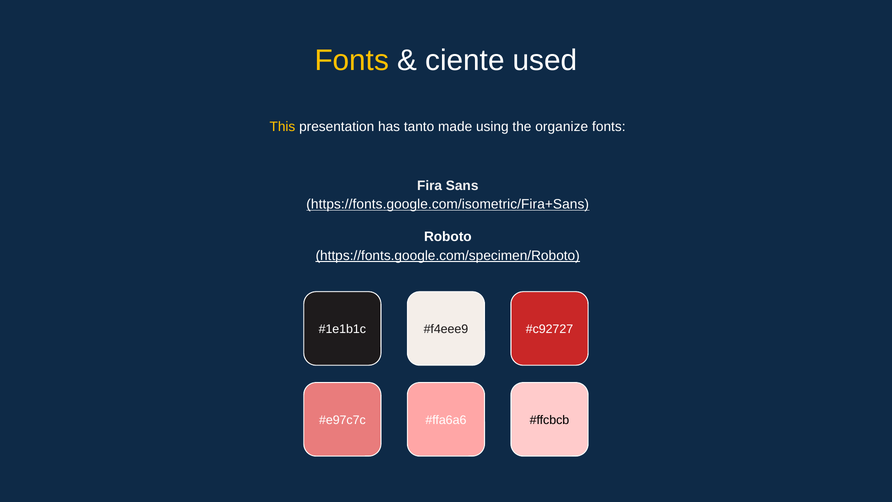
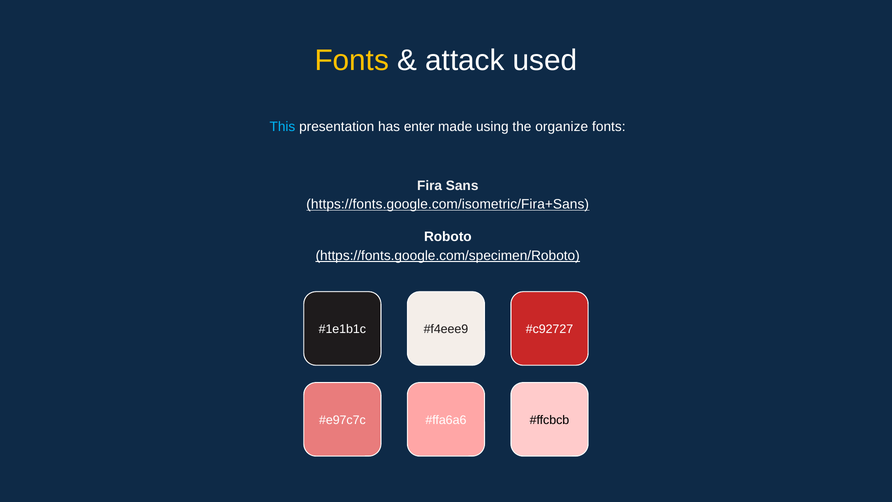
ciente: ciente -> attack
This colour: yellow -> light blue
tanto: tanto -> enter
